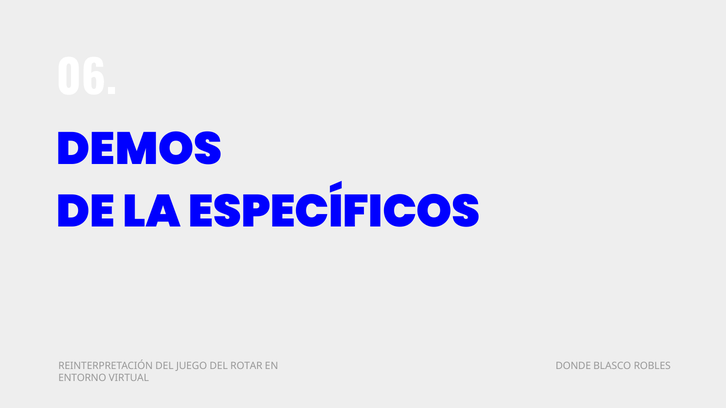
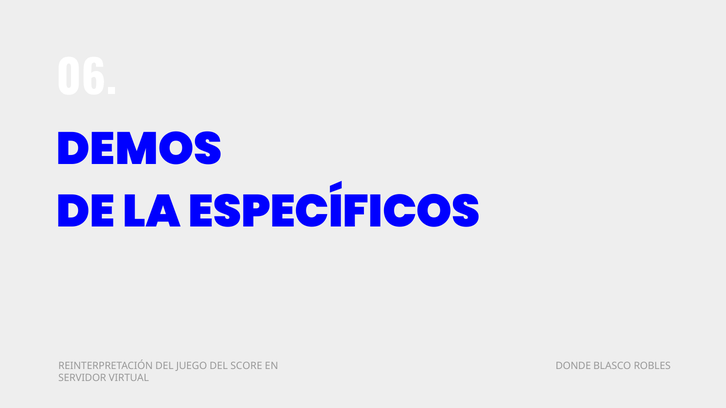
ROTAR: ROTAR -> SCORE
ENTORNO: ENTORNO -> SERVIDOR
